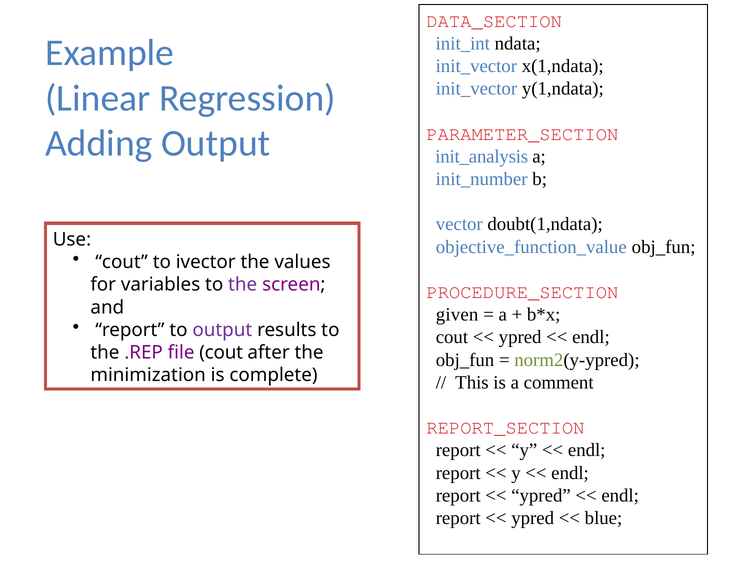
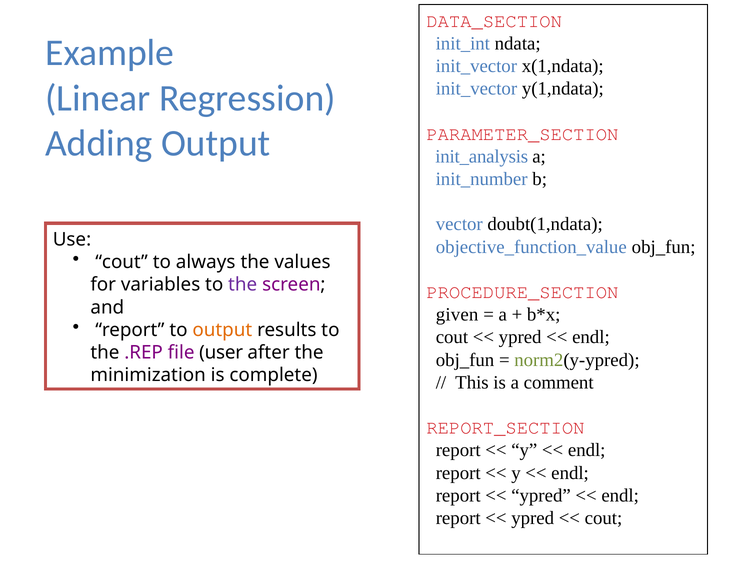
ivector: ivector -> always
output at (222, 330) colour: purple -> orange
file cout: cout -> user
blue at (604, 518): blue -> cout
